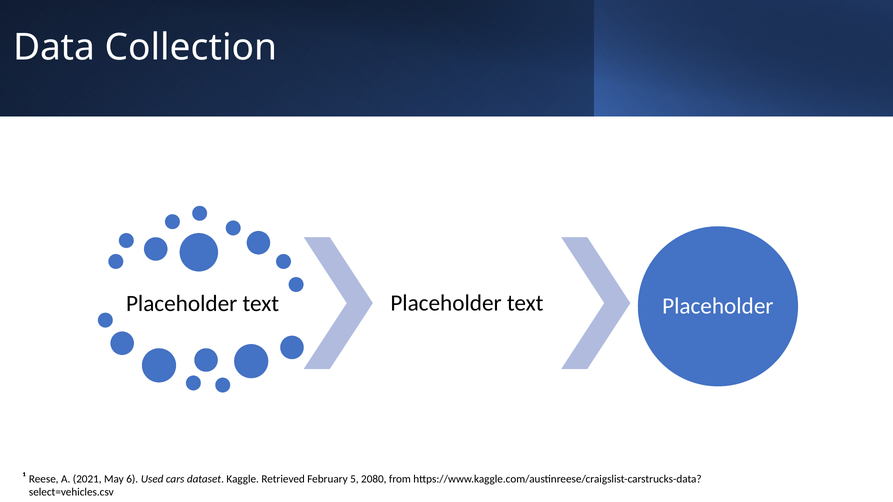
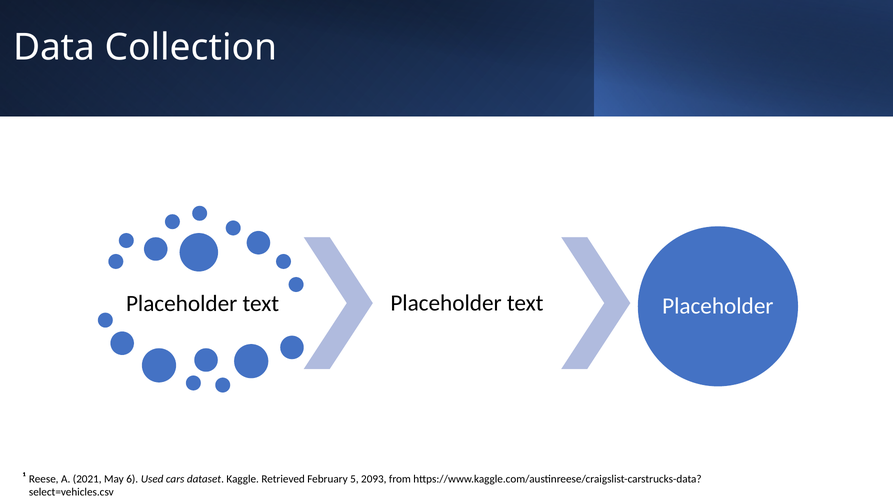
2080: 2080 -> 2093
